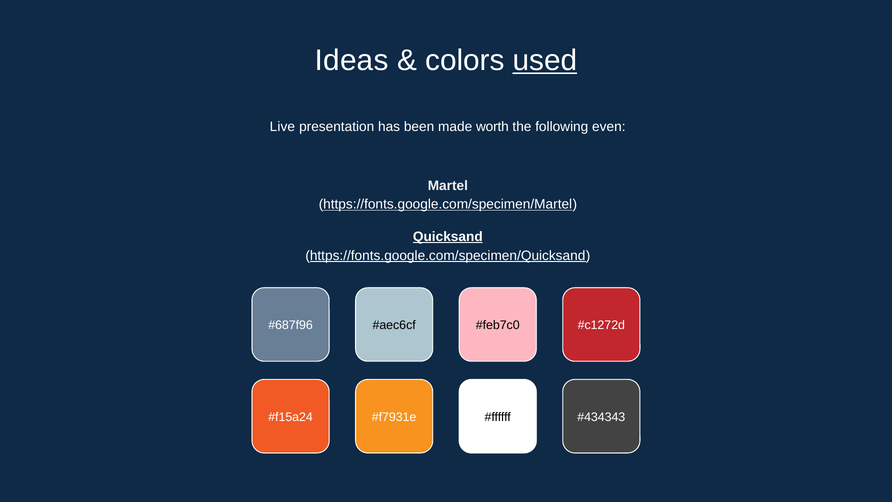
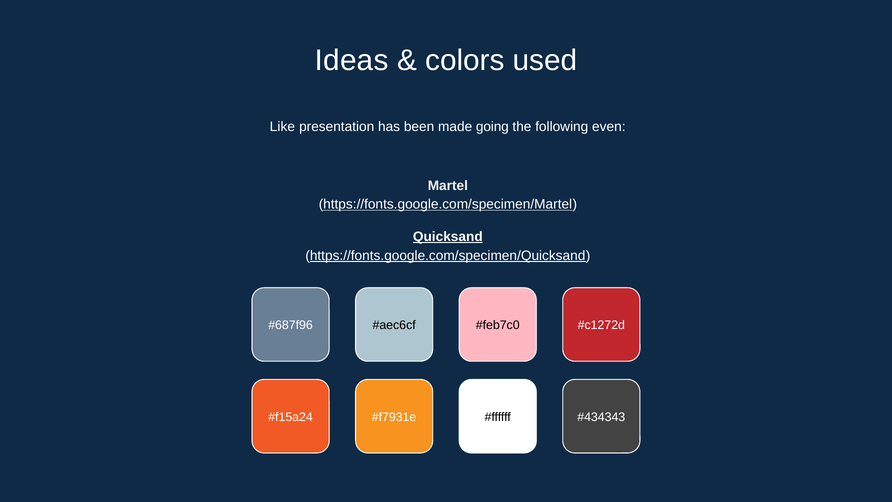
used underline: present -> none
Live: Live -> Like
worth: worth -> going
